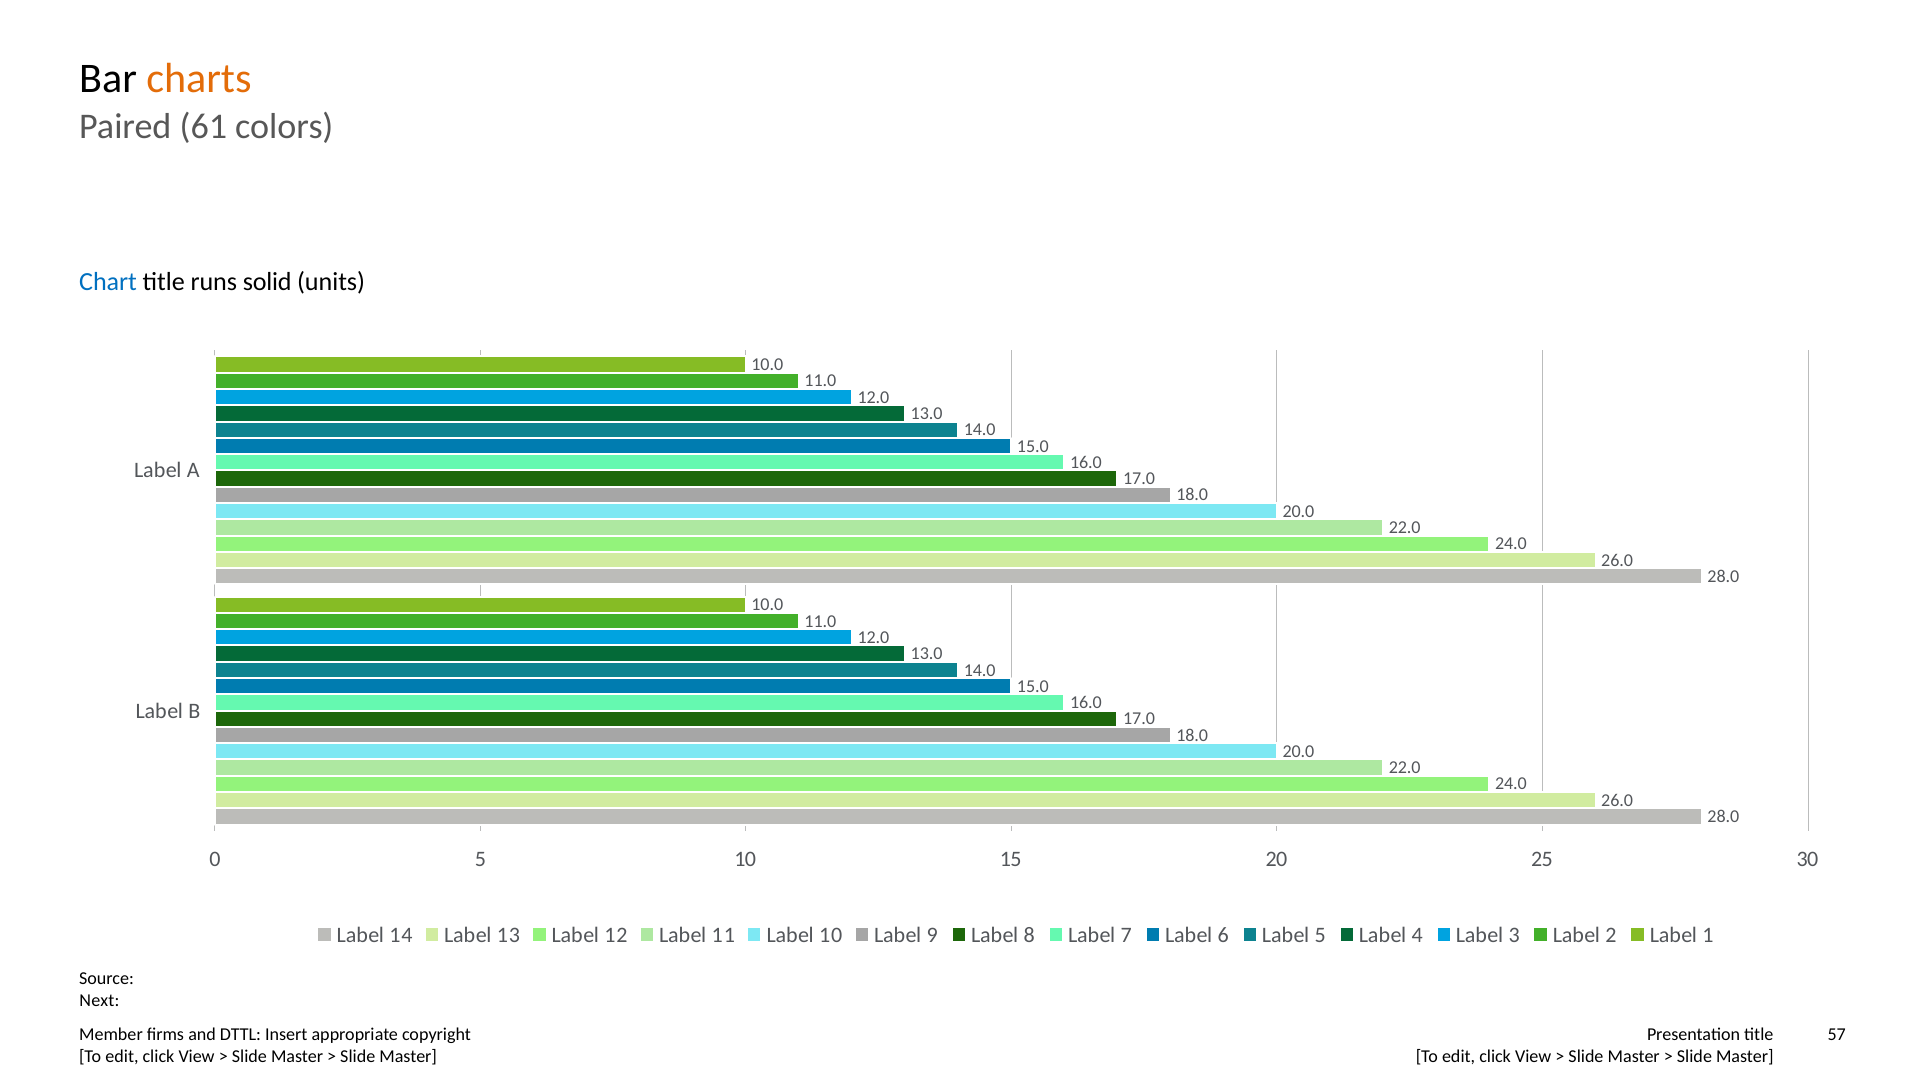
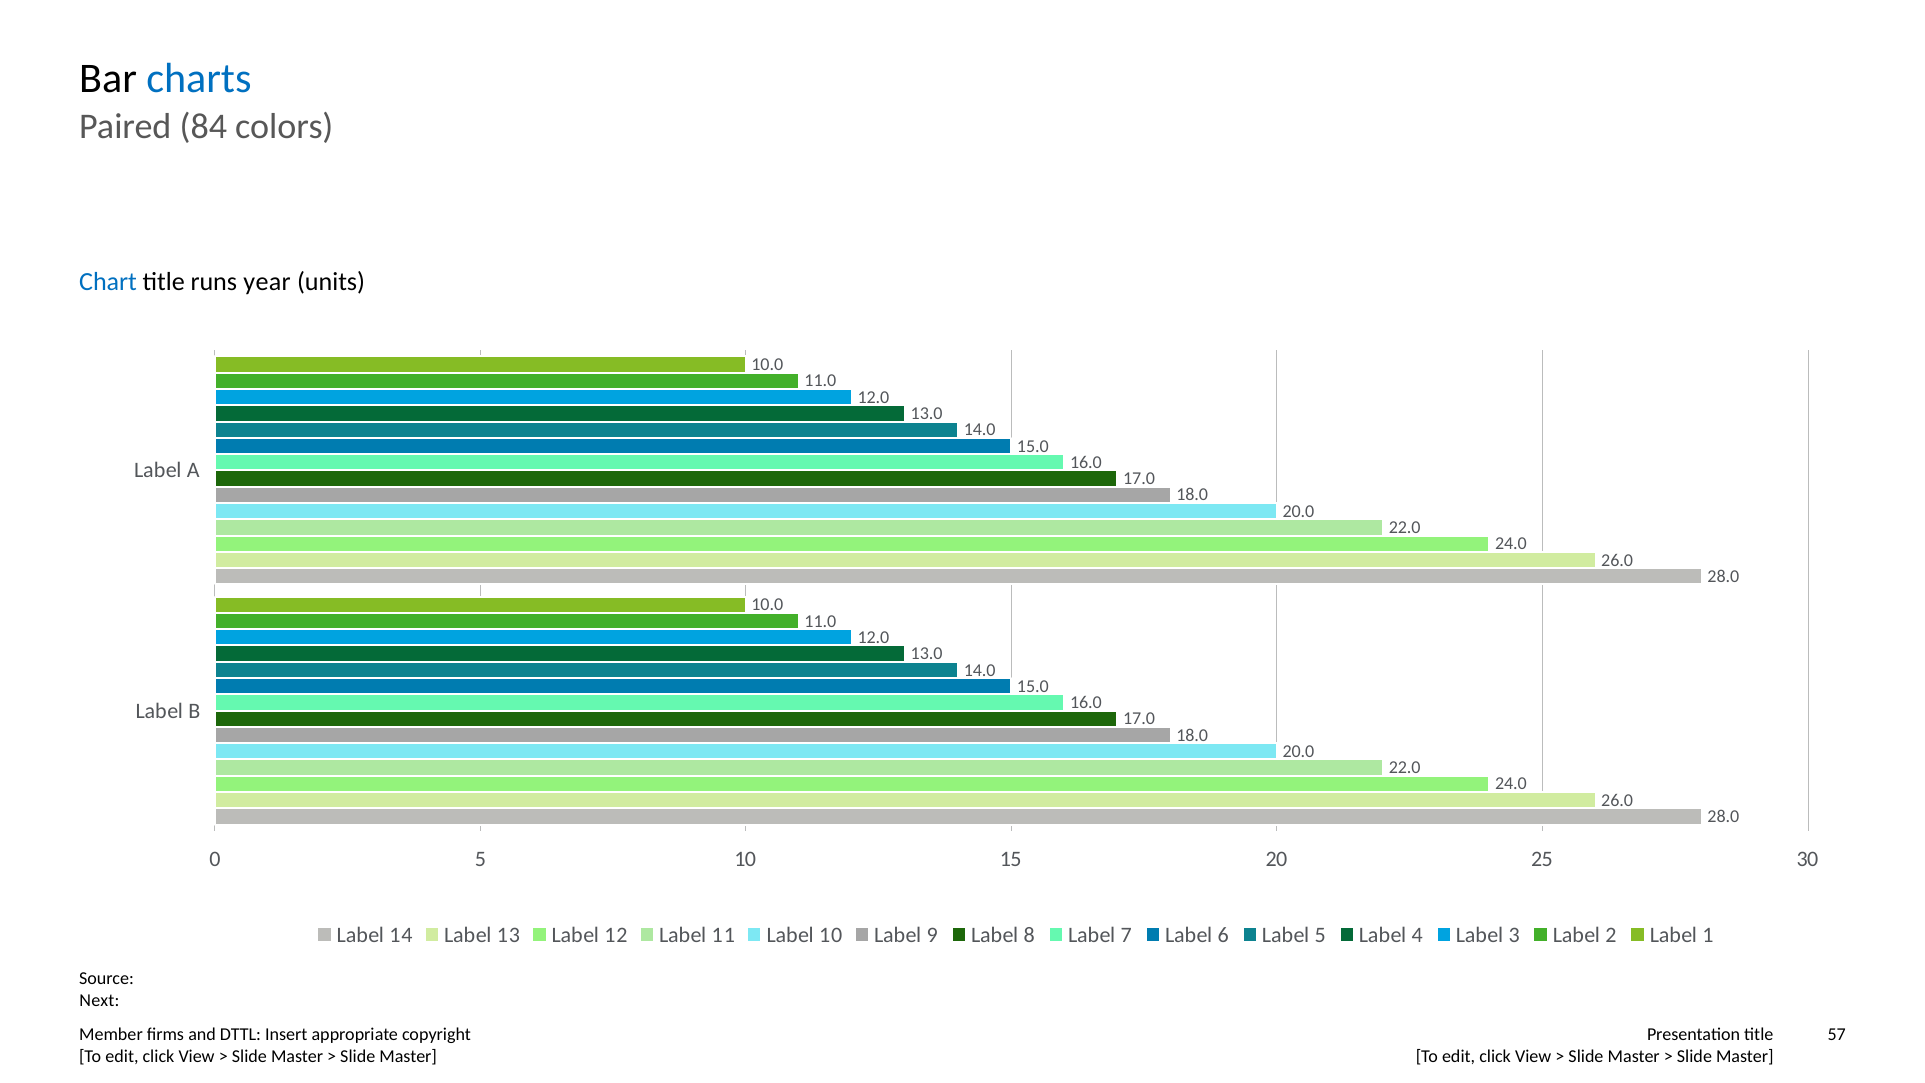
charts colour: orange -> blue
61: 61 -> 84
solid: solid -> year
